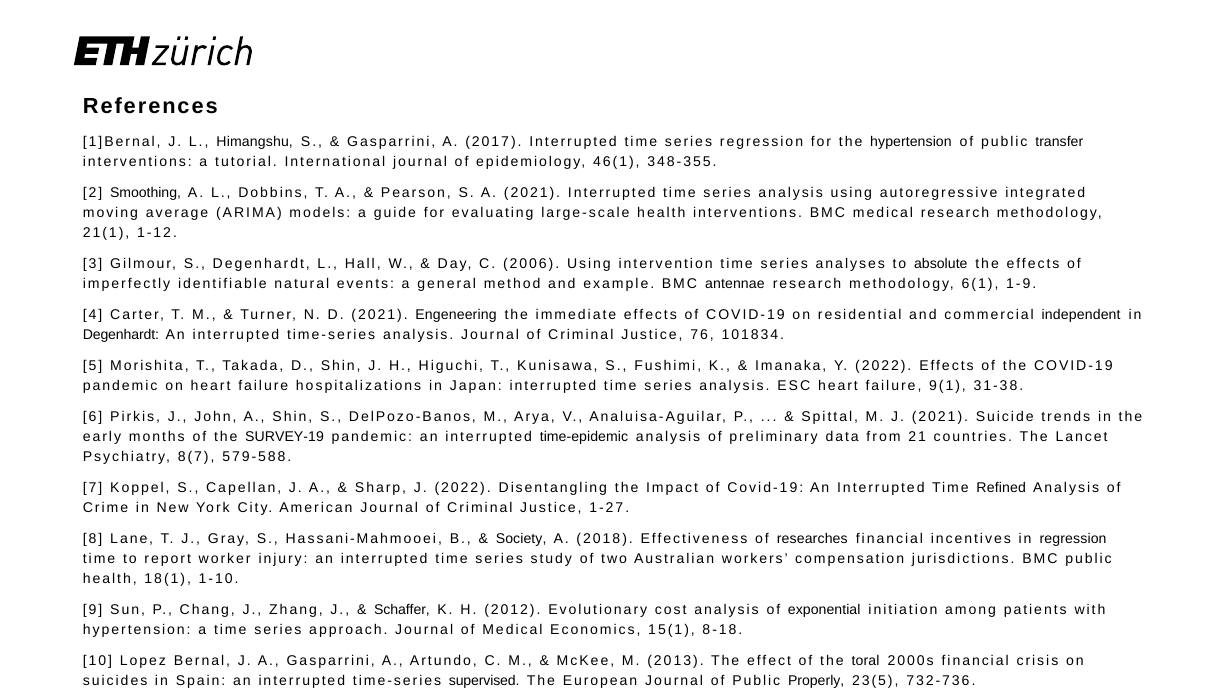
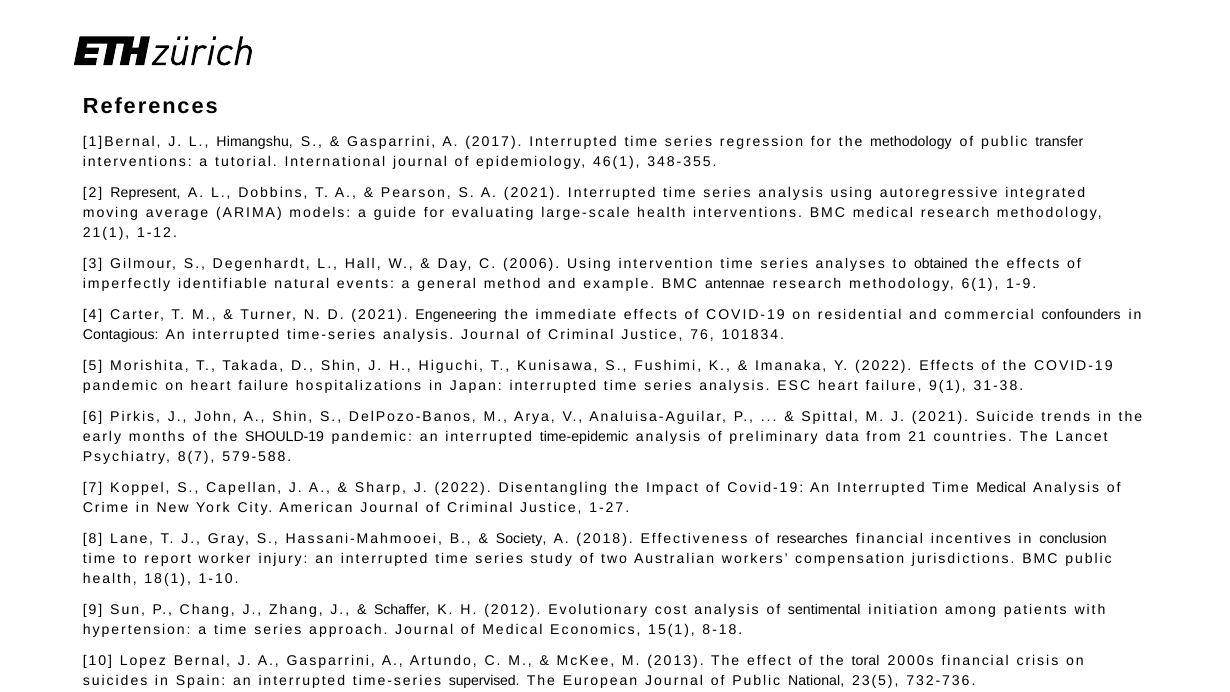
the hypertension: hypertension -> methodology
Smoothing: Smoothing -> Represent
absolute: absolute -> obtained
independent: independent -> confounders
Degenhardt at (121, 335): Degenhardt -> Contagious
SURVEY-19: SURVEY-19 -> SHOULD-19
Time Refined: Refined -> Medical
in regression: regression -> conclusion
exponential: exponential -> sentimental
Properly: Properly -> National
